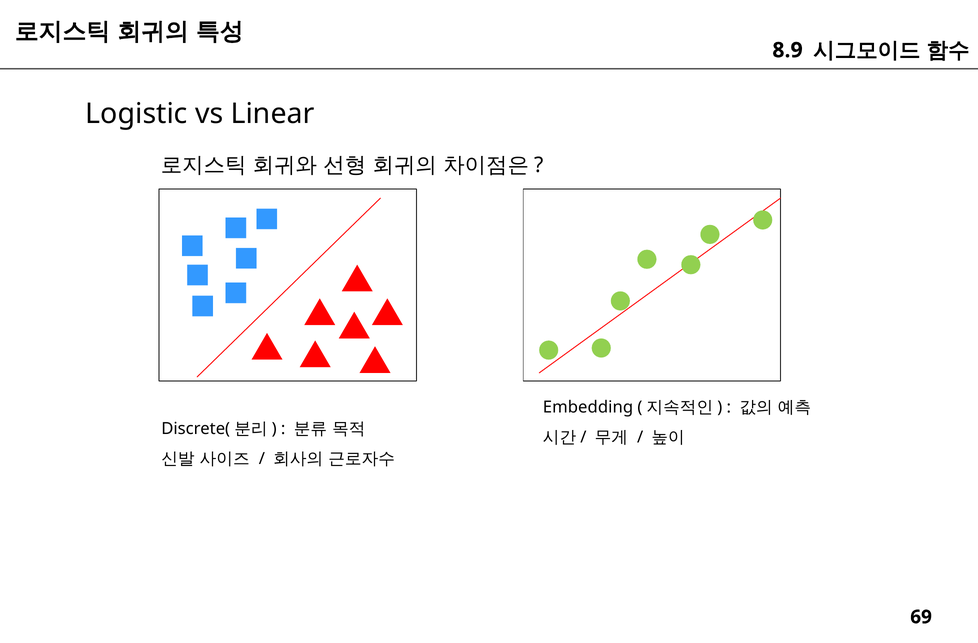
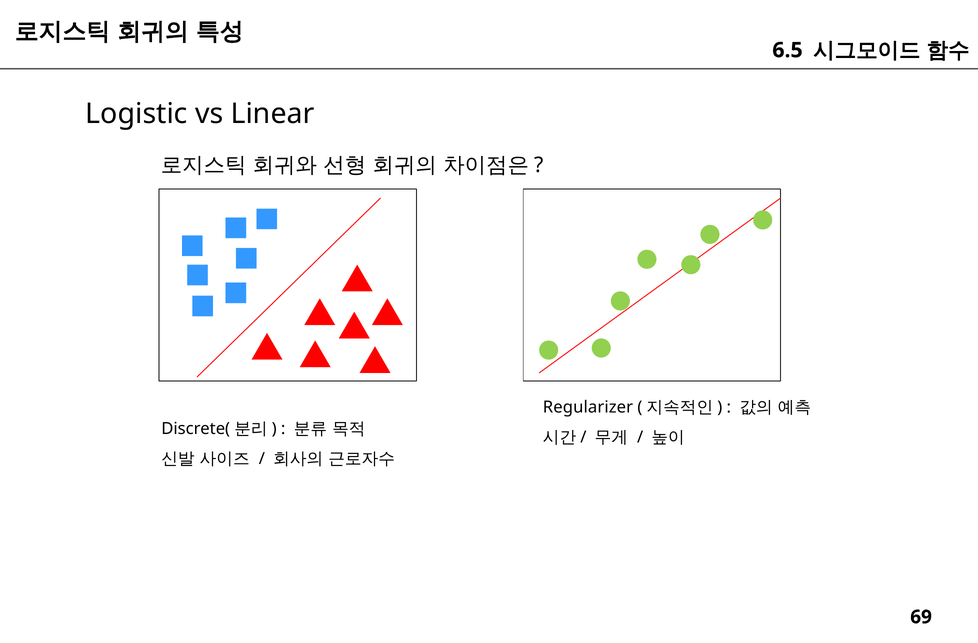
8.9: 8.9 -> 6.5
Embedding: Embedding -> Regularizer
